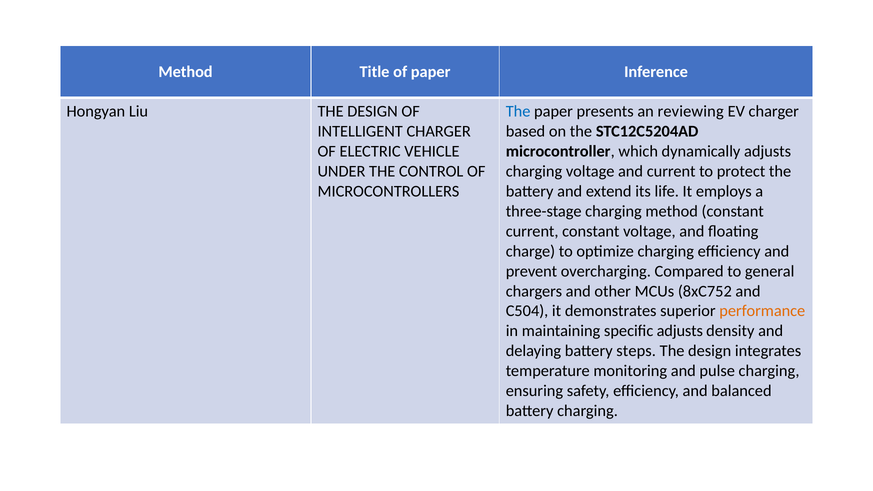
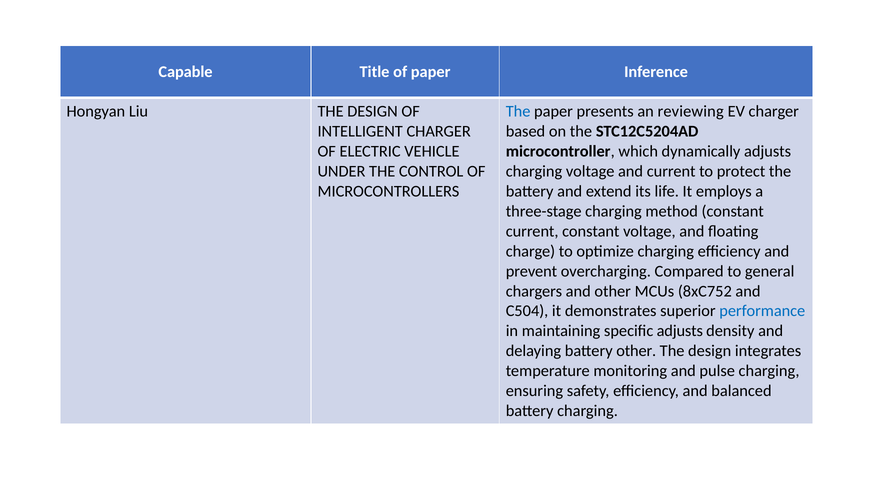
Method at (186, 72): Method -> Capable
performance colour: orange -> blue
battery steps: steps -> other
